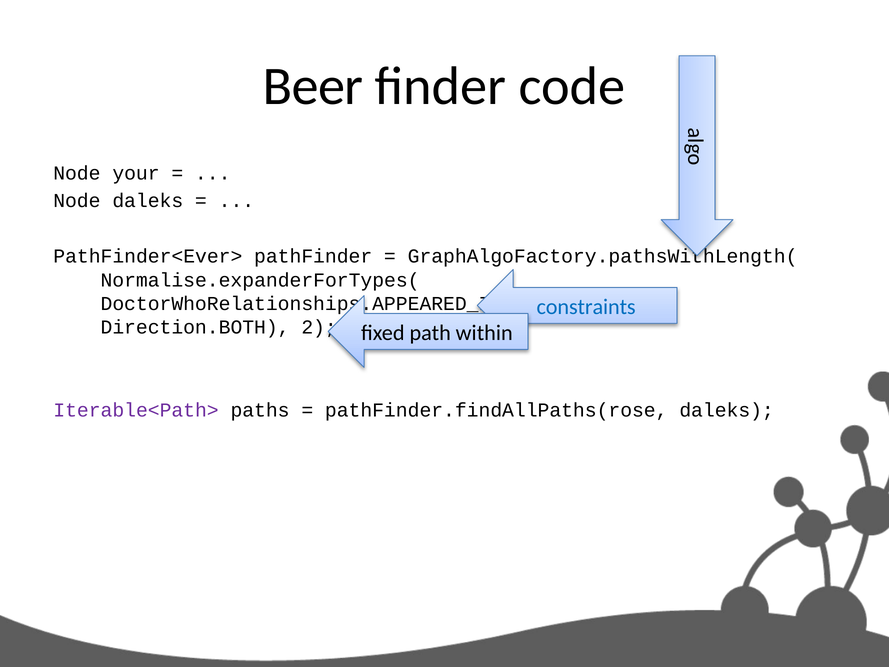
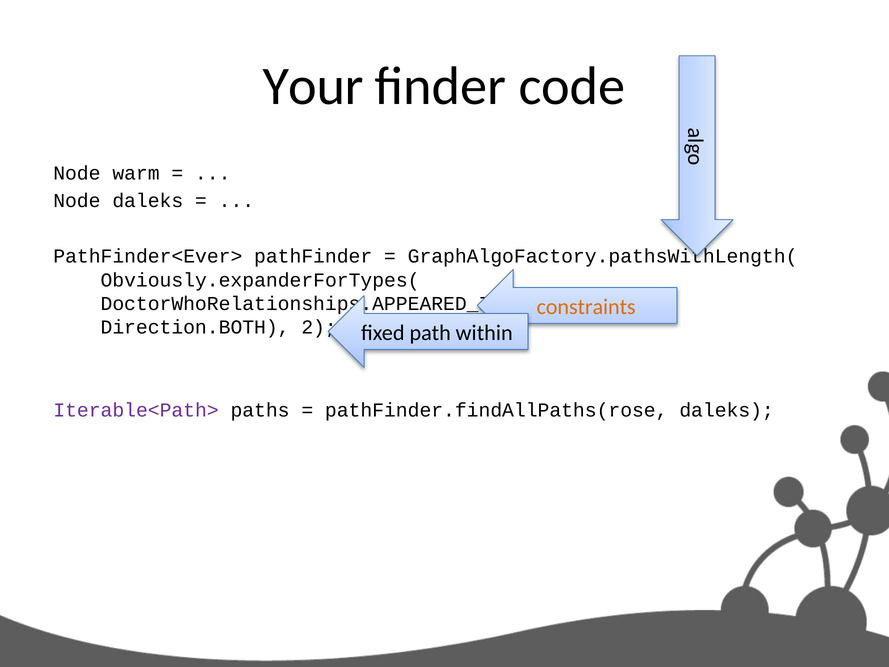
Beer: Beer -> Your
your: your -> warm
Normalise.expanderForTypes(: Normalise.expanderForTypes( -> Obviously.expanderForTypes(
constraints colour: blue -> orange
